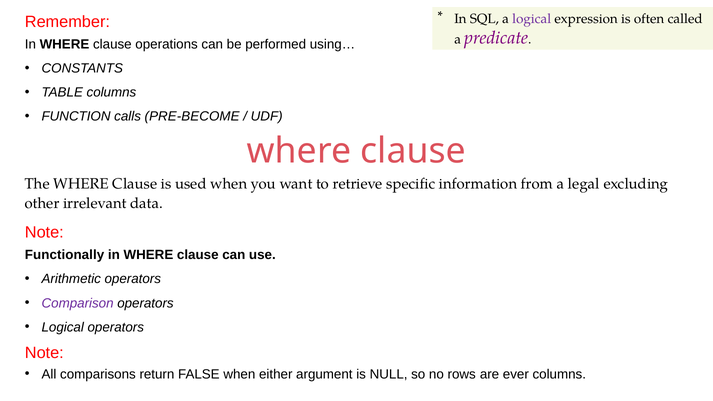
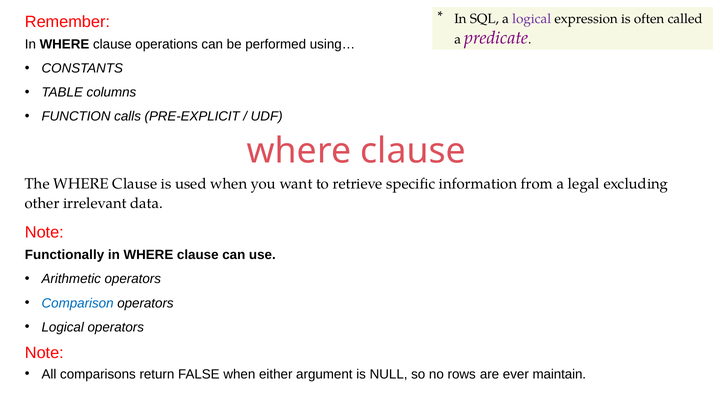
PRE-BECOME: PRE-BECOME -> PRE-EXPLICIT
Comparison colour: purple -> blue
ever columns: columns -> maintain
